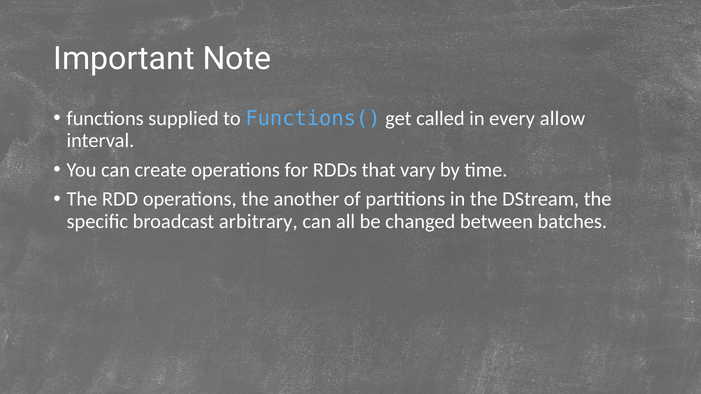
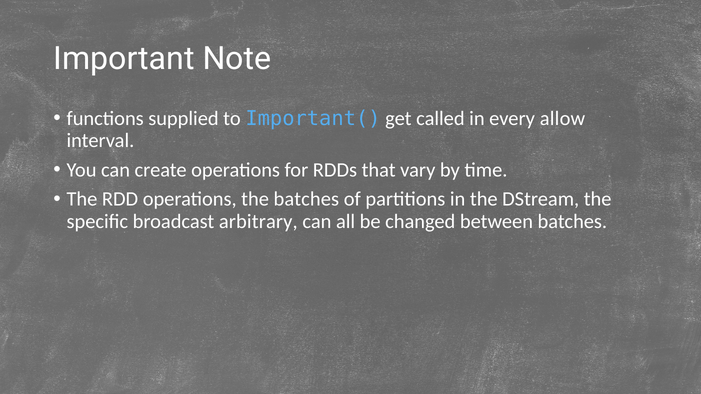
Functions(: Functions( -> Important(
the another: another -> batches
